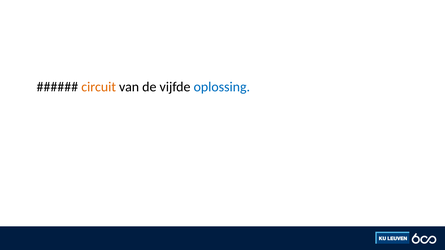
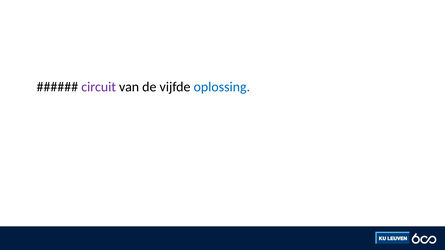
circuit colour: orange -> purple
